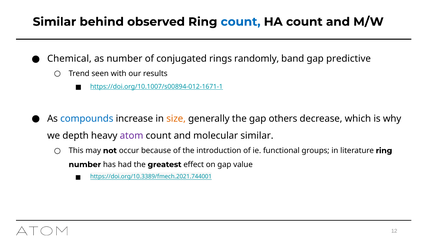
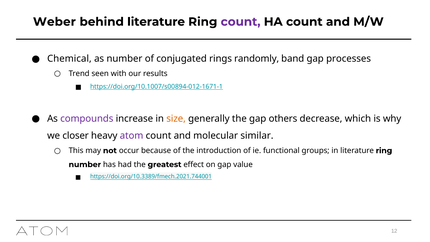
Similar at (54, 22): Similar -> Weber
behind observed: observed -> literature
count at (241, 22) colour: blue -> purple
predictive: predictive -> processes
compounds colour: blue -> purple
depth: depth -> closer
